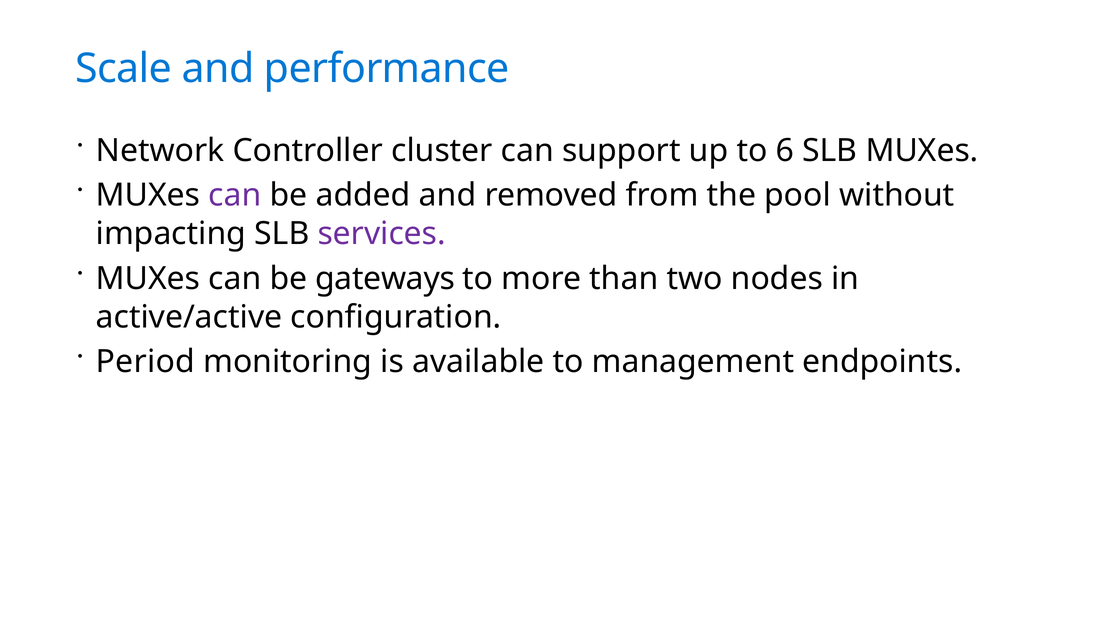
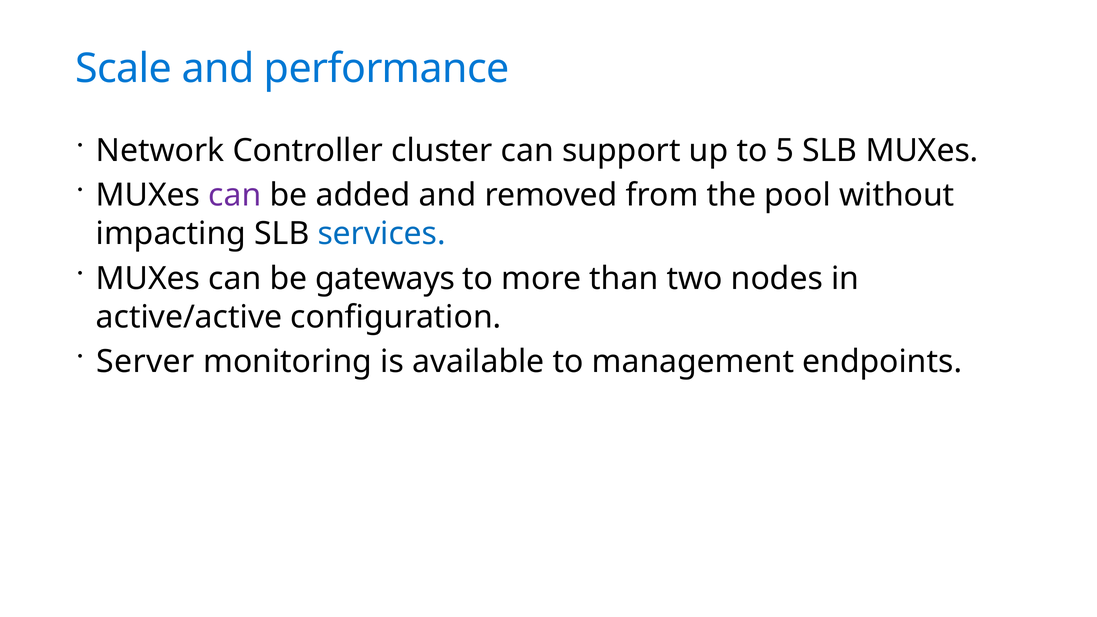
6: 6 -> 5
services colour: purple -> blue
Period: Period -> Server
